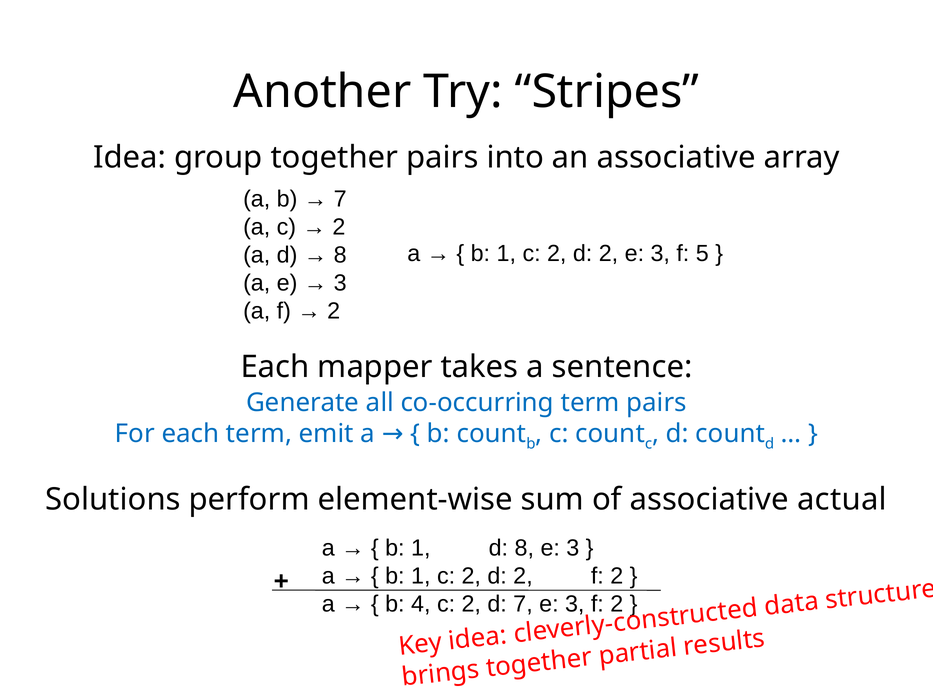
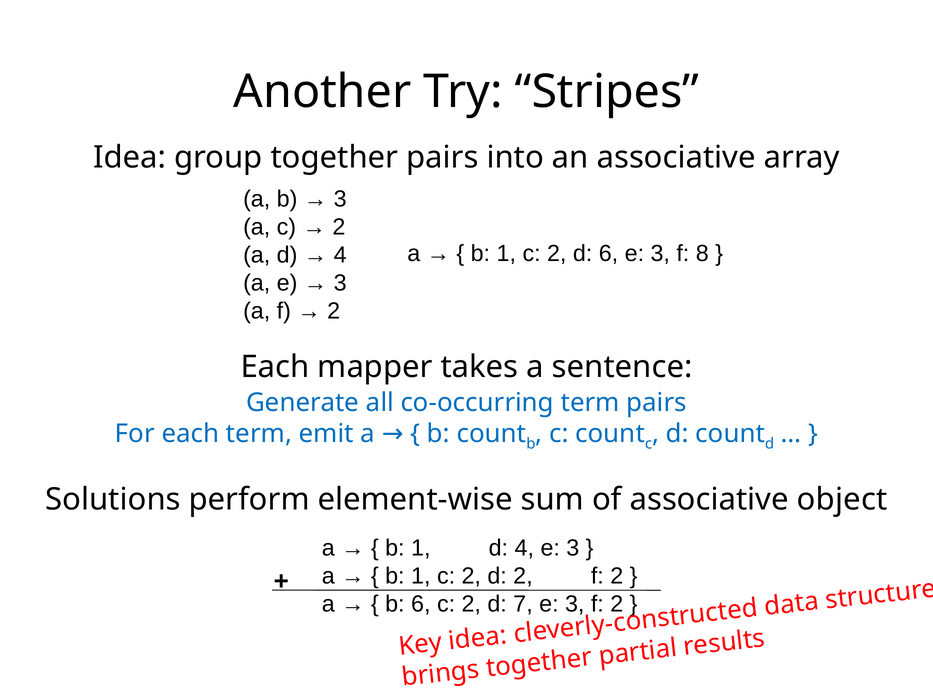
7 at (340, 199): 7 -> 3
2 at (608, 253): 2 -> 6
5: 5 -> 8
8 at (340, 255): 8 -> 4
actual: actual -> object
d 8: 8 -> 4
b 4: 4 -> 6
